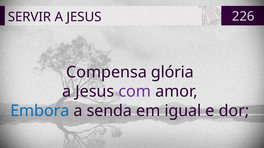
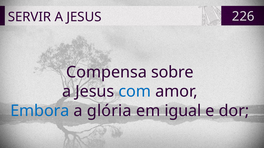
glória: glória -> sobre
com colour: purple -> blue
senda: senda -> glória
